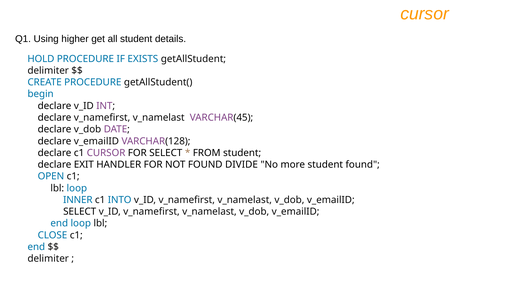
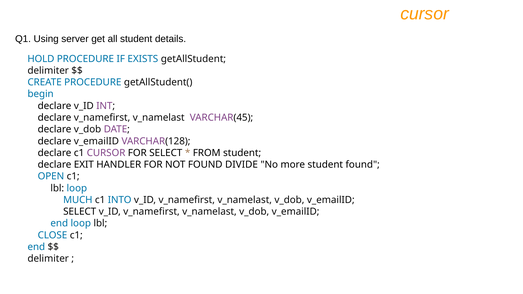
higher: higher -> server
INNER: INNER -> MUCH
